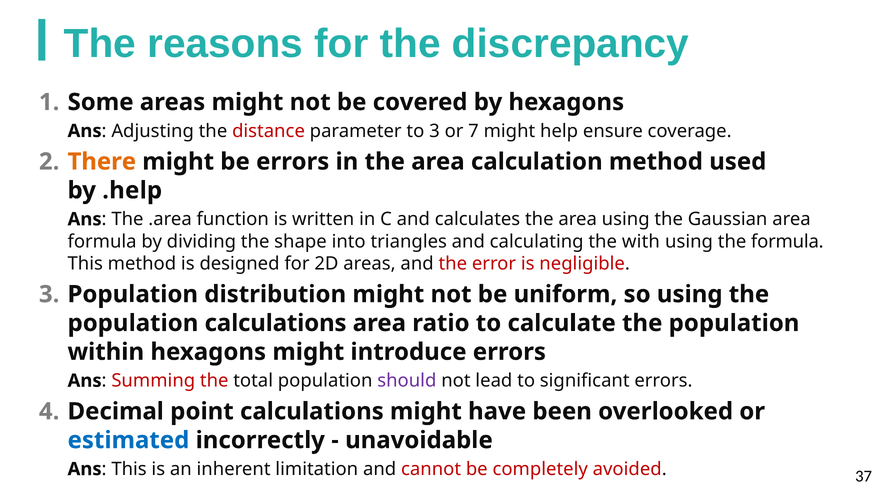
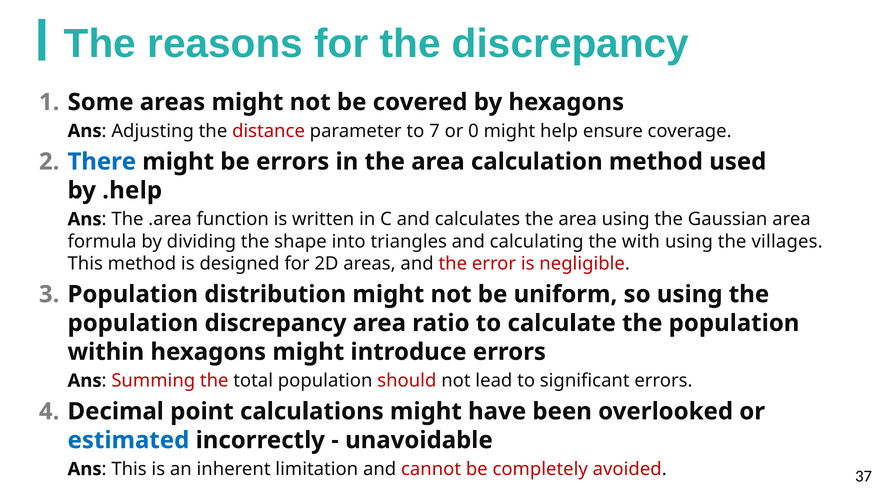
to 3: 3 -> 7
7: 7 -> 0
There colour: orange -> blue
the formula: formula -> villages
population calculations: calculations -> discrepancy
should colour: purple -> red
